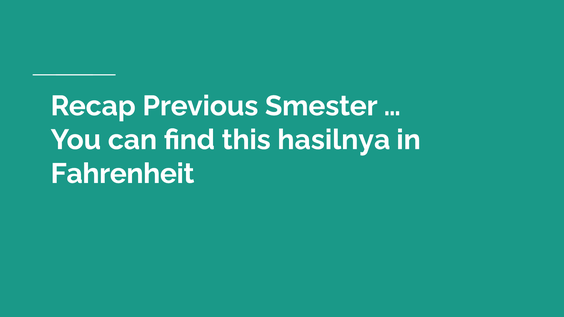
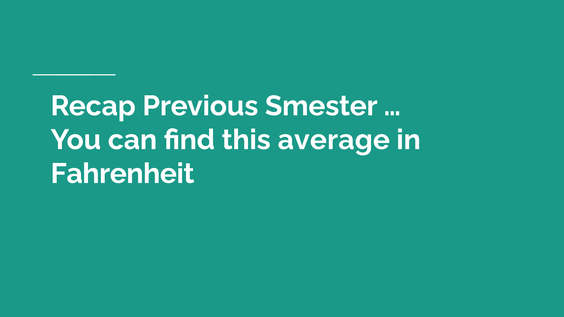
hasilnya: hasilnya -> average
